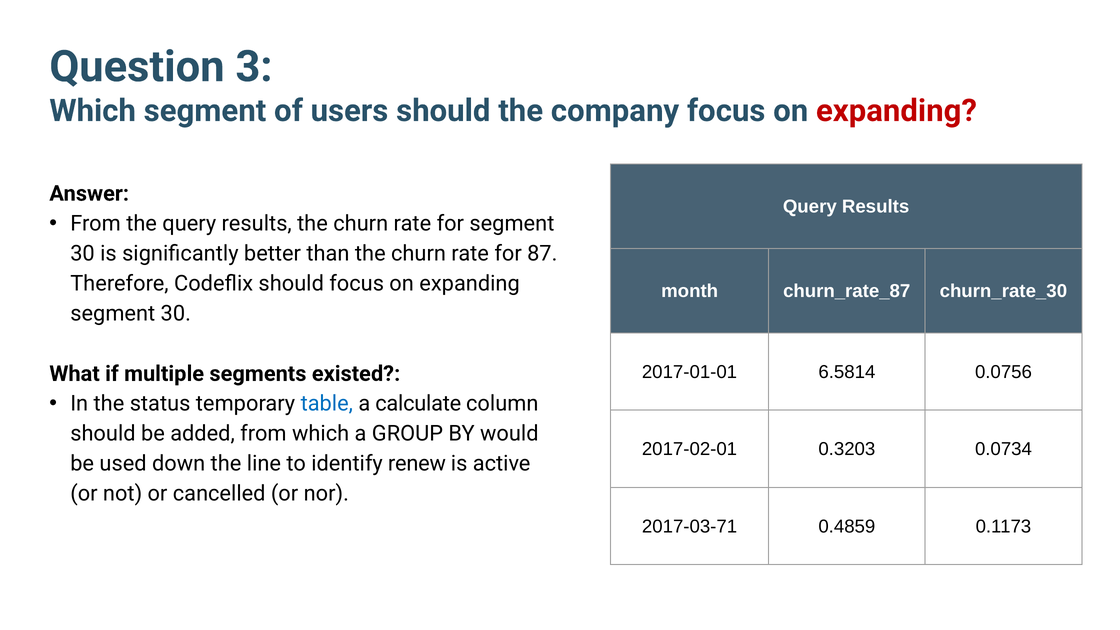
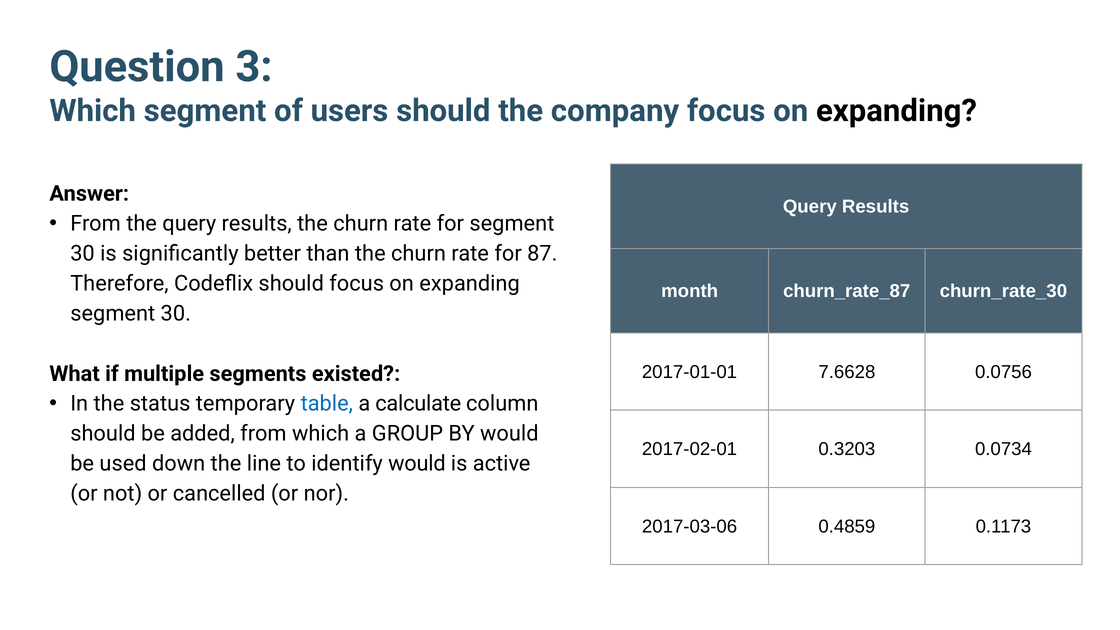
expanding at (896, 111) colour: red -> black
6.5814: 6.5814 -> 7.6628
identify renew: renew -> would
2017-03-71: 2017-03-71 -> 2017-03-06
